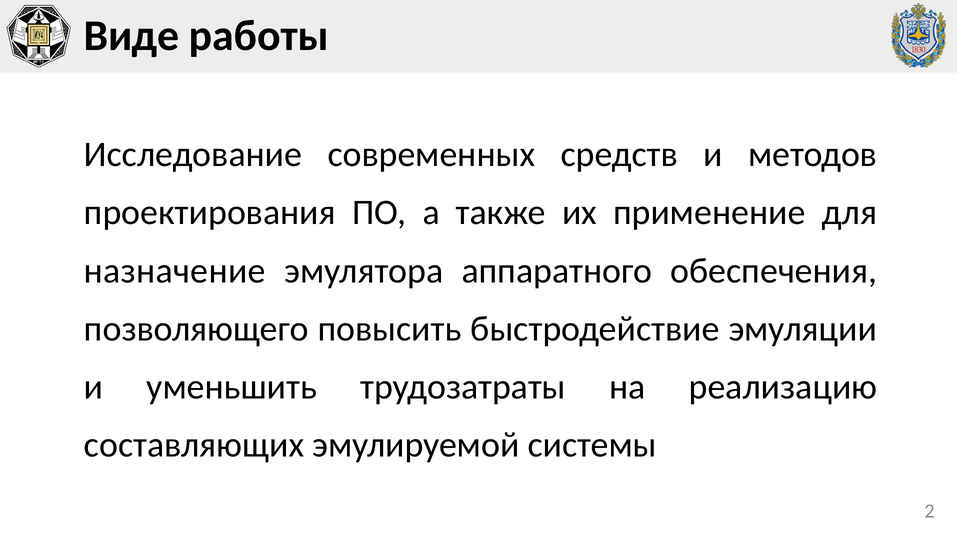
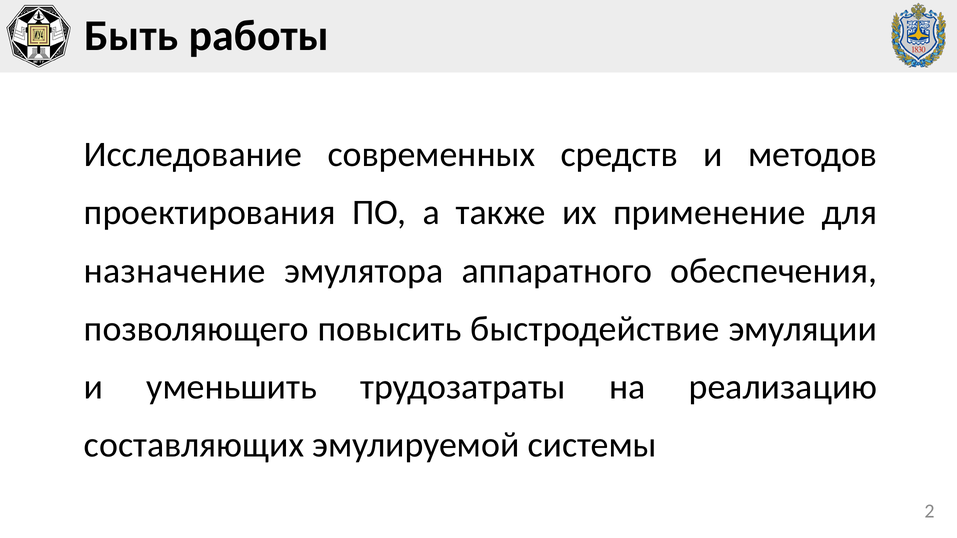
Виде: Виде -> Быть
